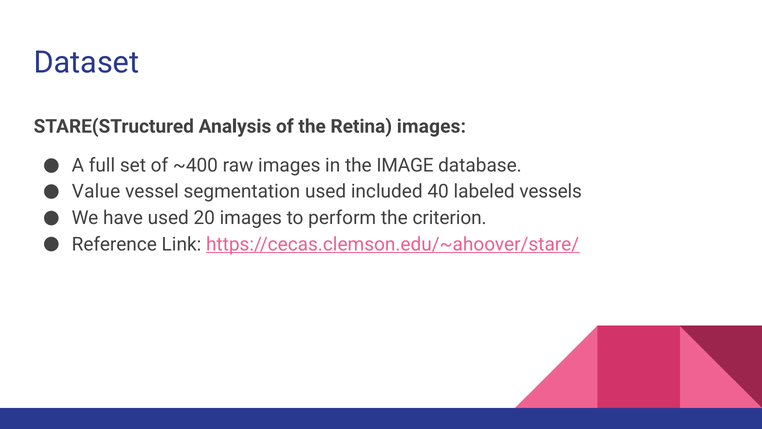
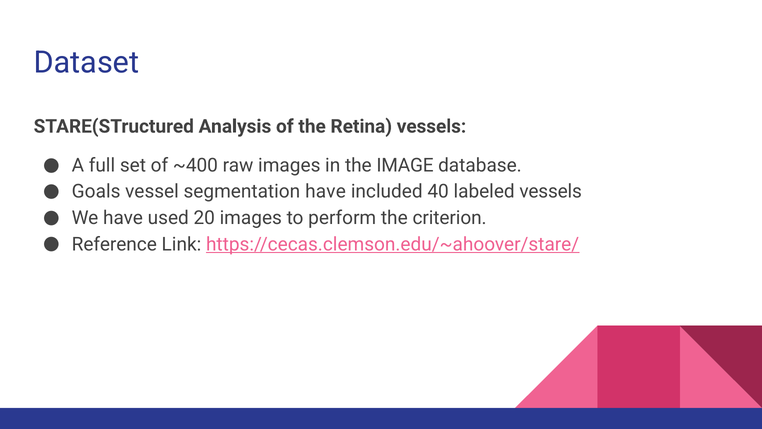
Retina images: images -> vessels
Value: Value -> Goals
segmentation used: used -> have
